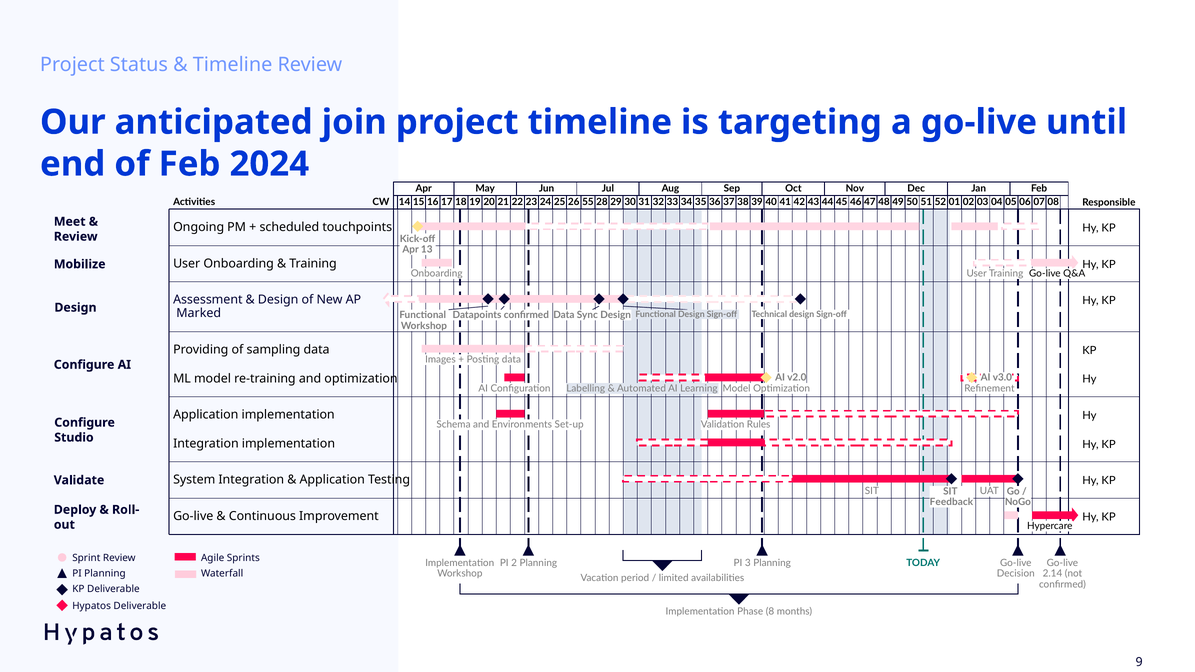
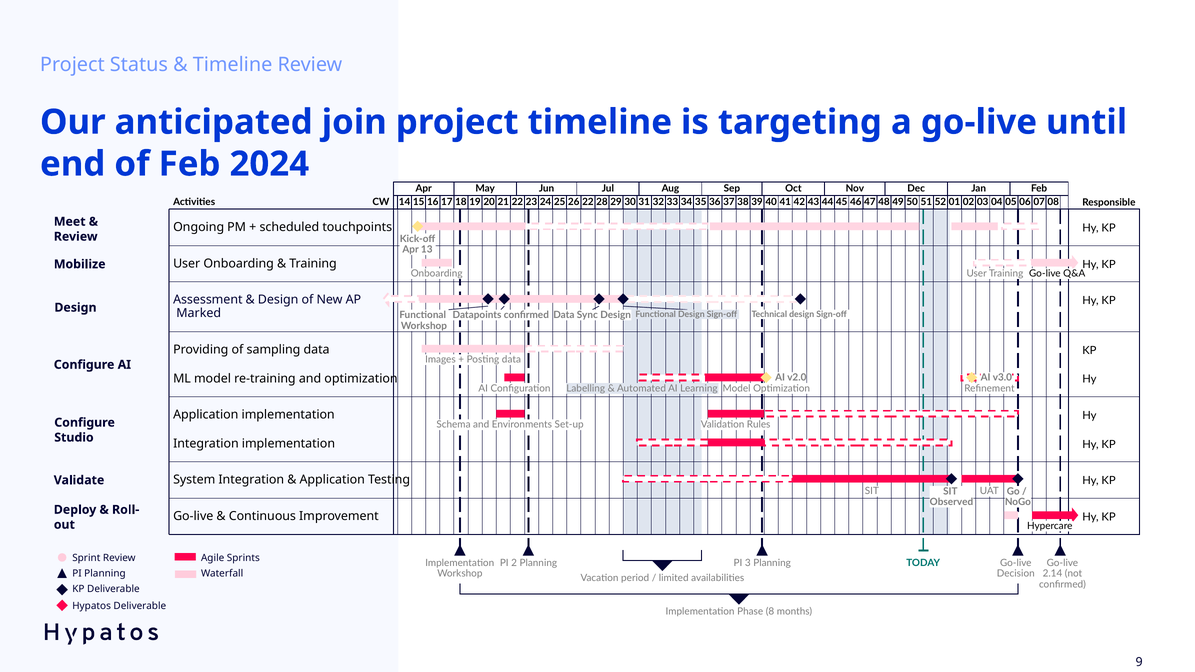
26 55: 55 -> 22
Feedback: Feedback -> Observed
